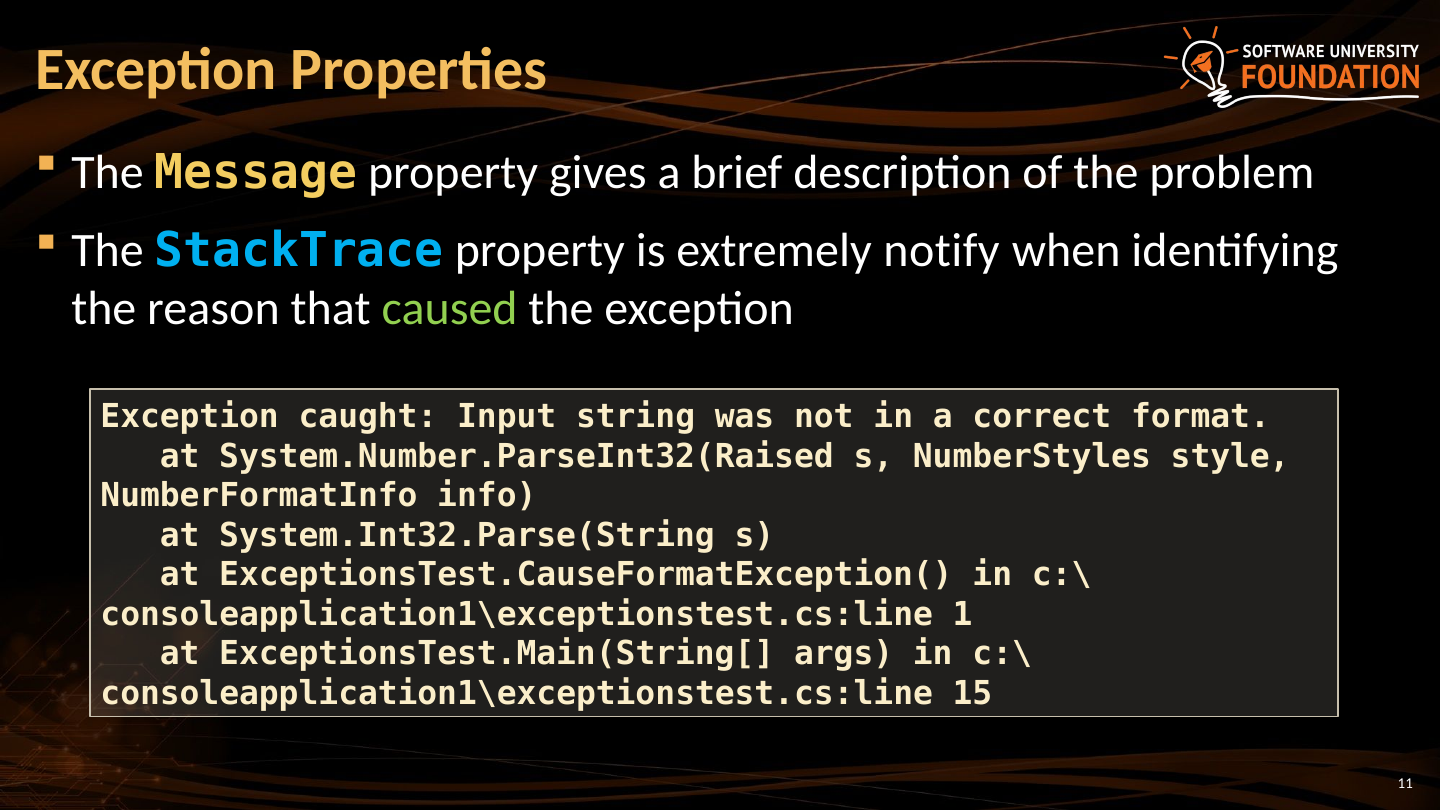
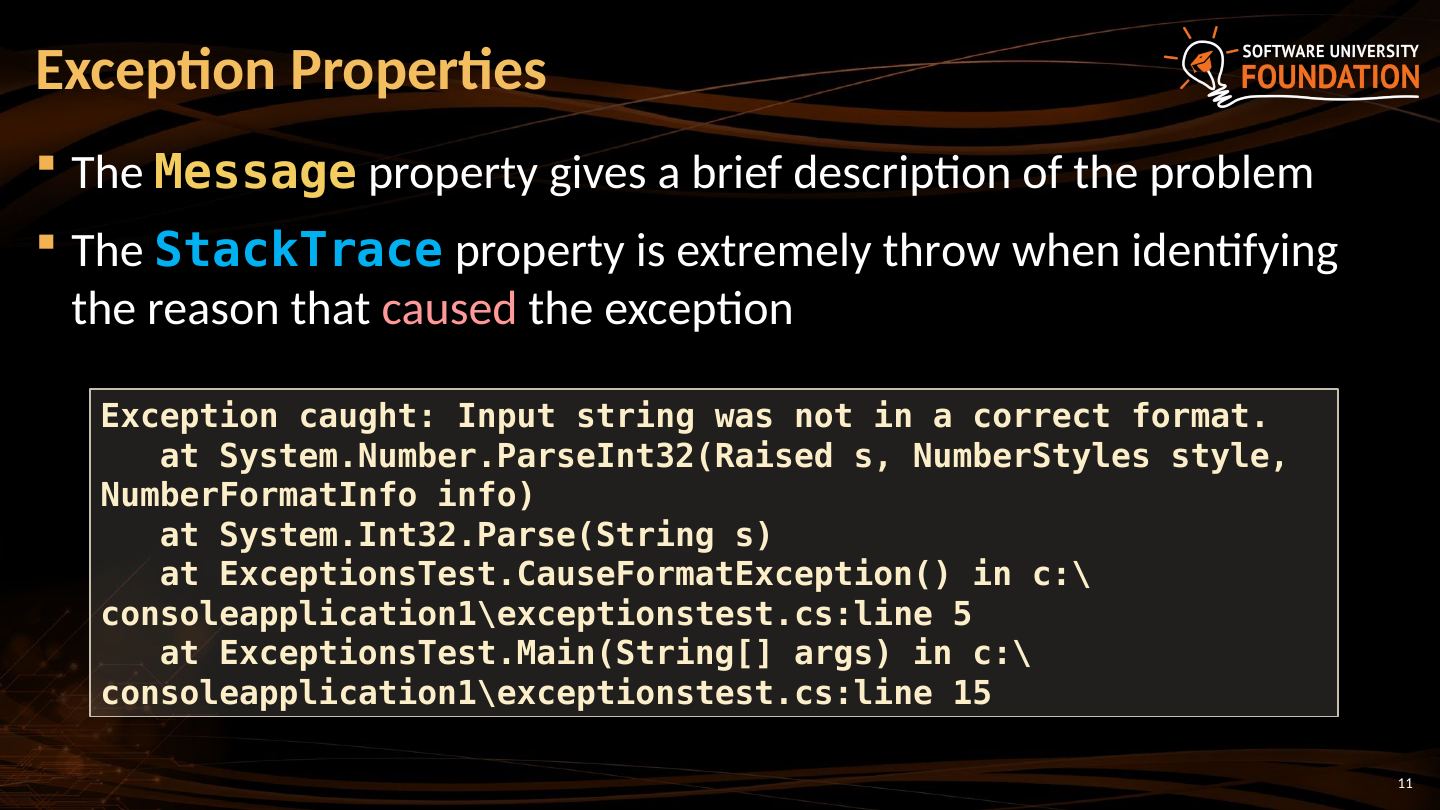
notify: notify -> throw
caused colour: light green -> pink
1: 1 -> 5
